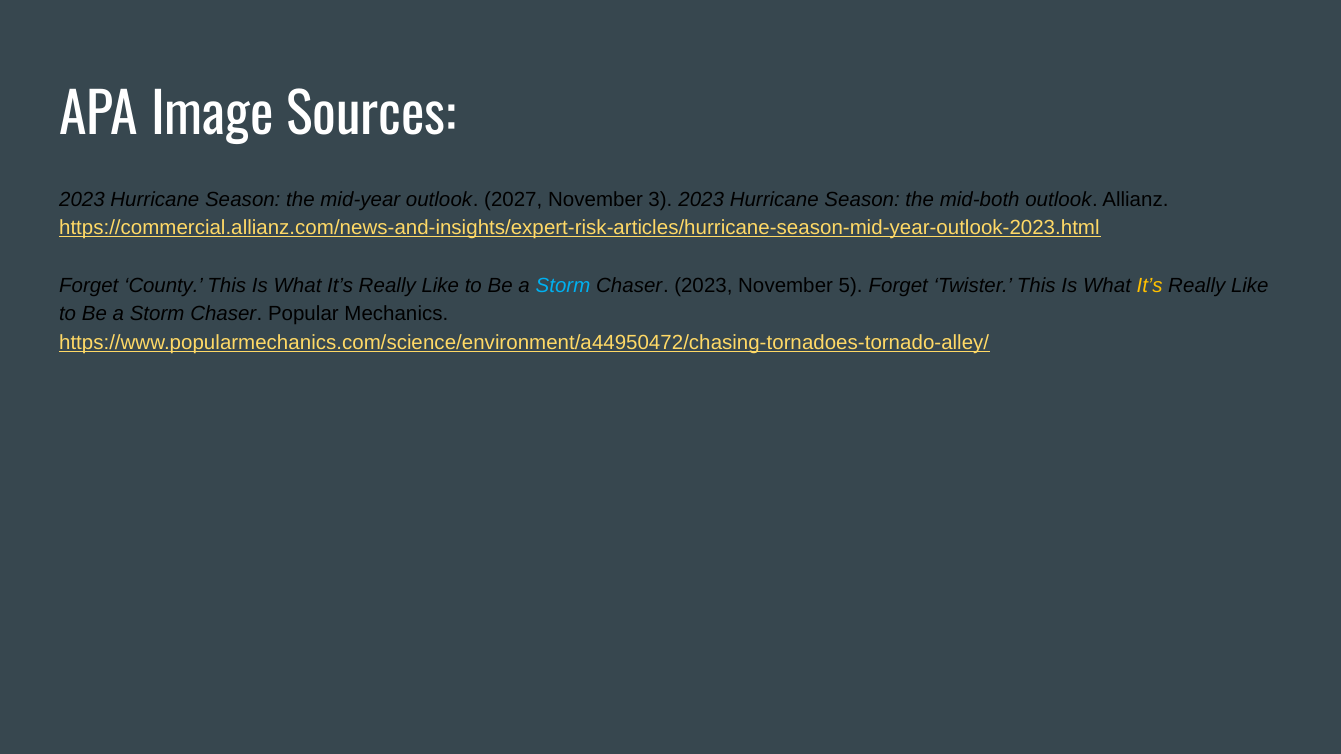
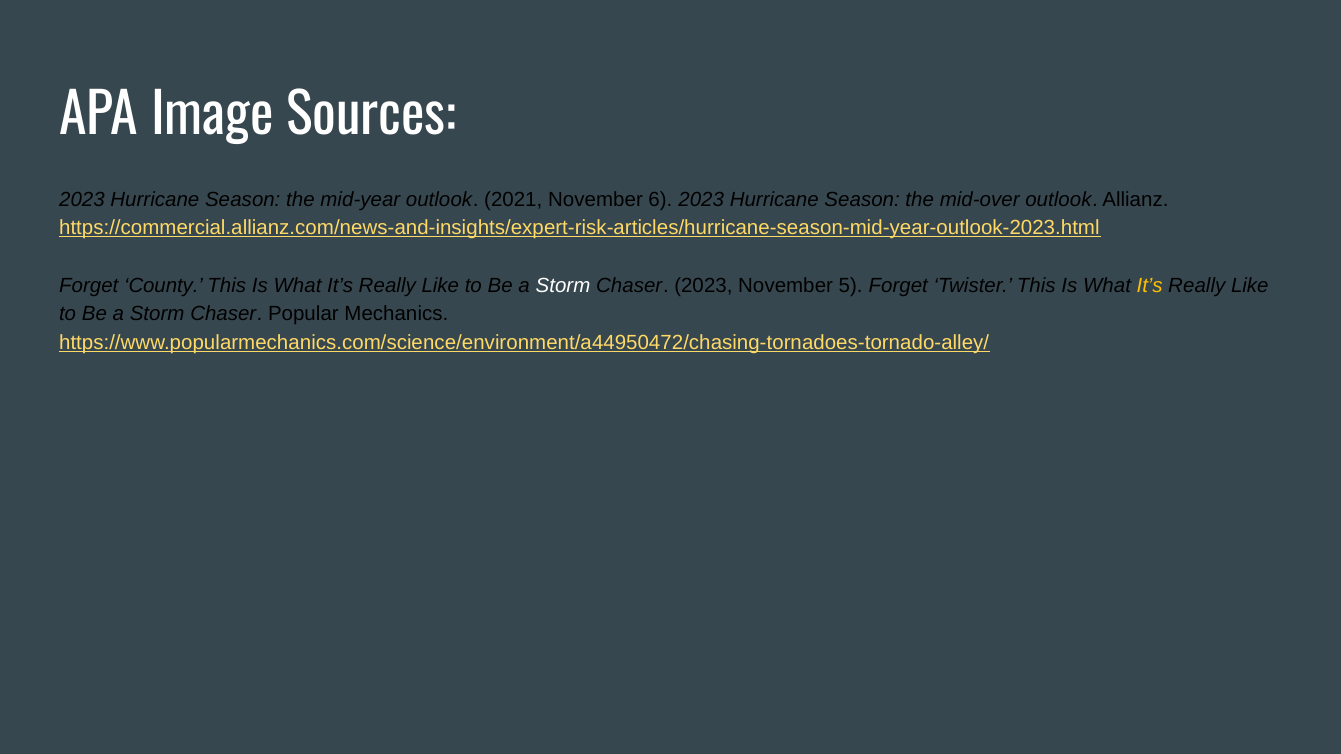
2027: 2027 -> 2021
3: 3 -> 6
mid-both: mid-both -> mid-over
Storm at (563, 286) colour: light blue -> white
